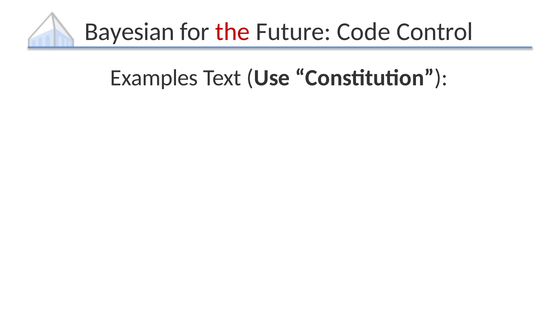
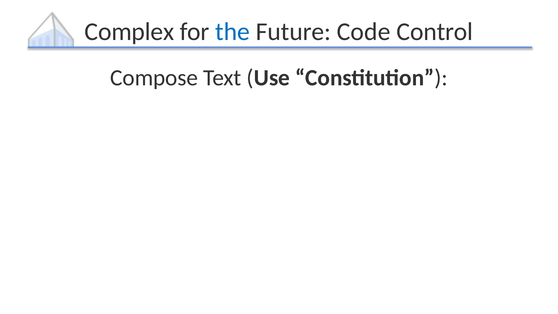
Bayesian: Bayesian -> Complex
the colour: red -> blue
Examples: Examples -> Compose
